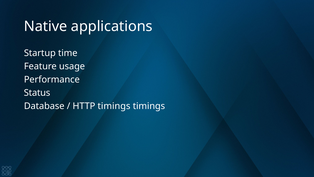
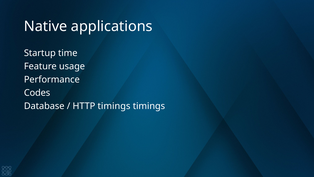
Status: Status -> Codes
